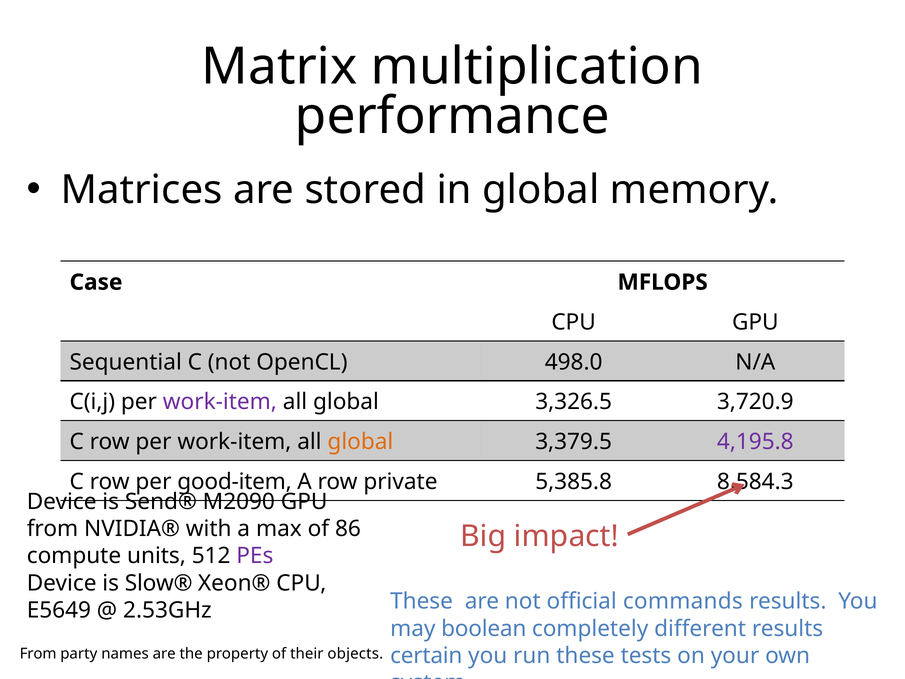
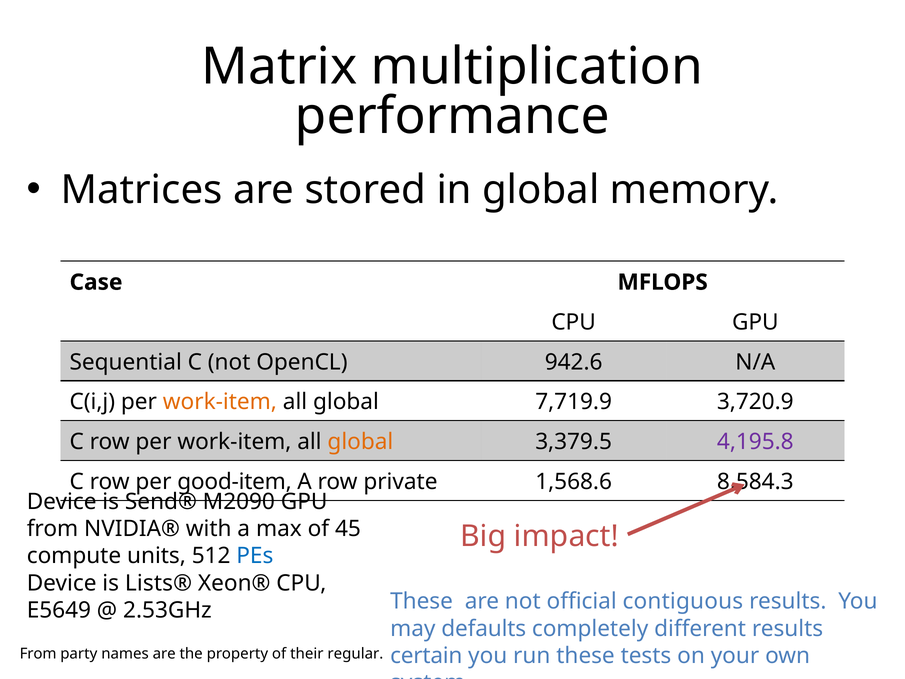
498.0: 498.0 -> 942.6
work-item at (220, 402) colour: purple -> orange
3,326.5: 3,326.5 -> 7,719.9
5,385.8: 5,385.8 -> 1,568.6
86: 86 -> 45
PEs colour: purple -> blue
Slow®: Slow® -> Lists®
commands: commands -> contiguous
boolean: boolean -> defaults
objects: objects -> regular
